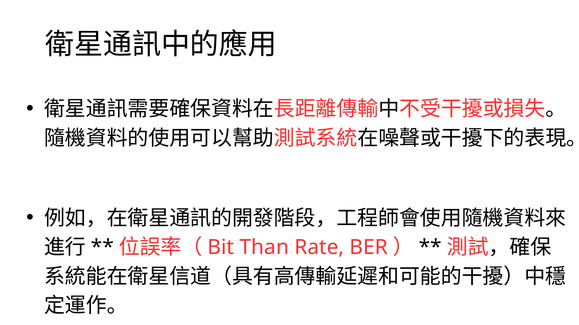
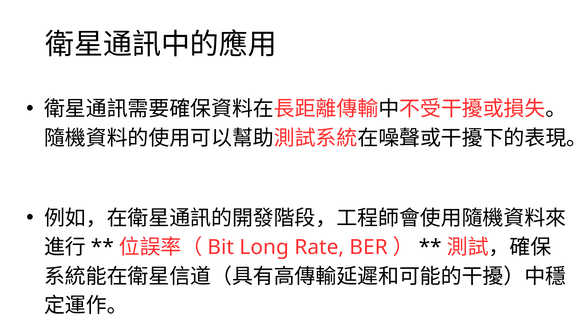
Than: Than -> Long
